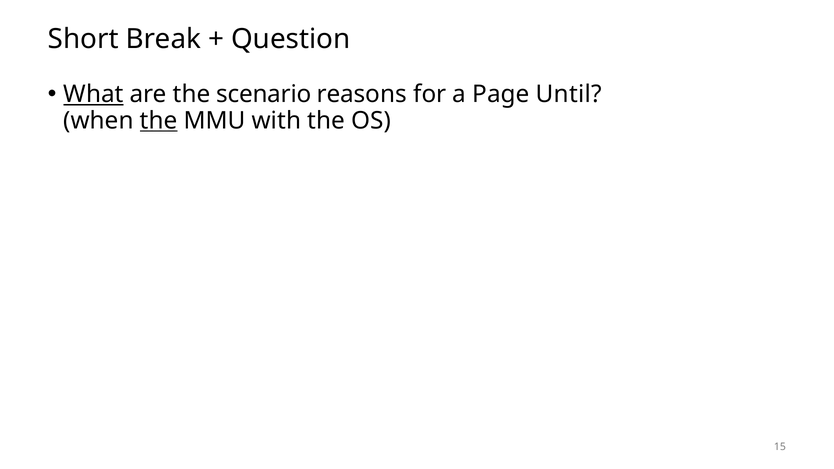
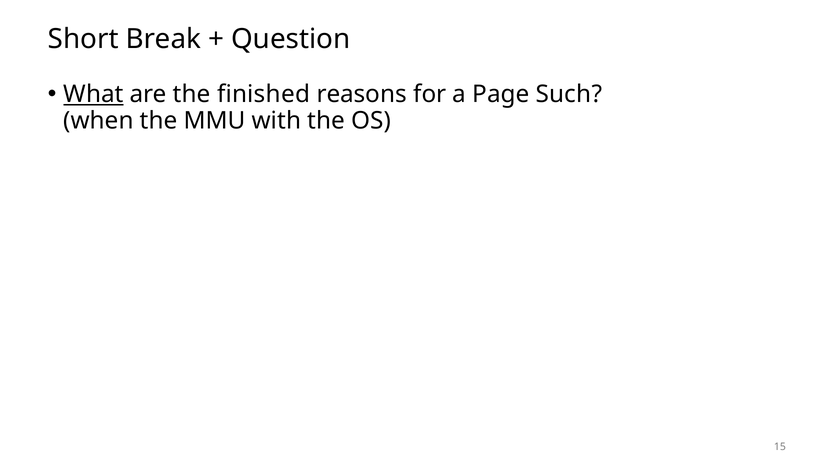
scenario: scenario -> finished
Until: Until -> Such
the at (159, 121) underline: present -> none
